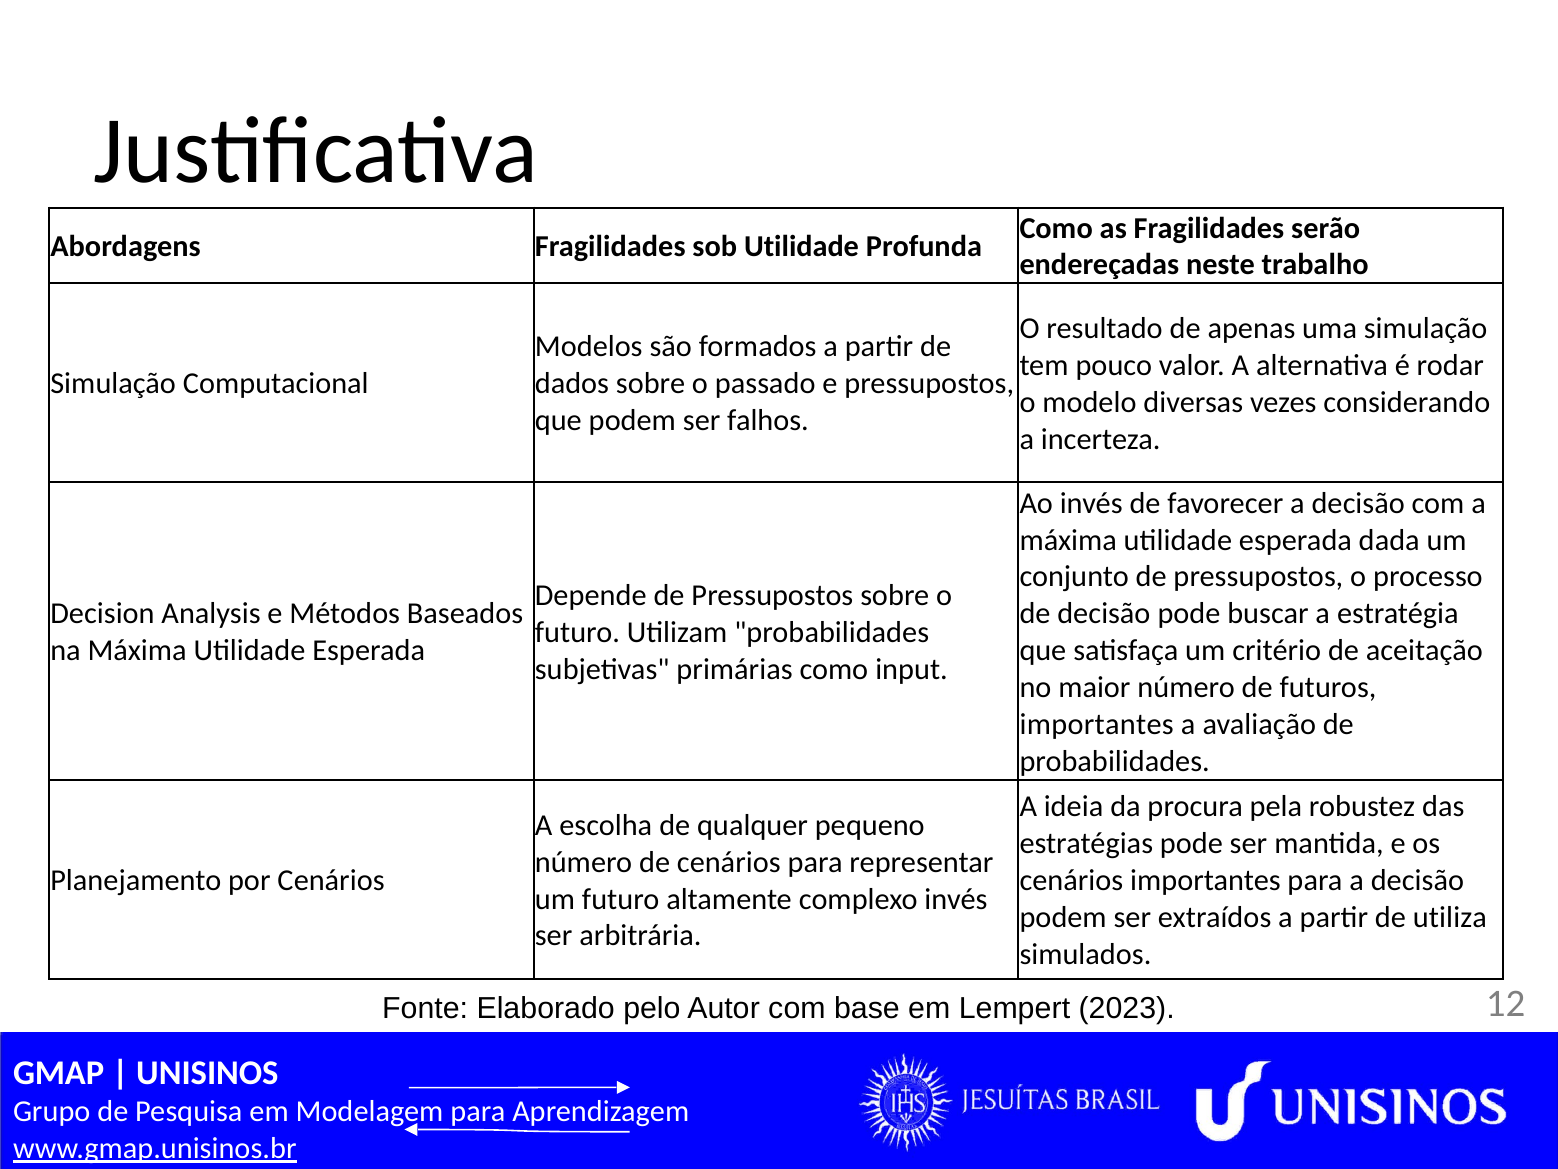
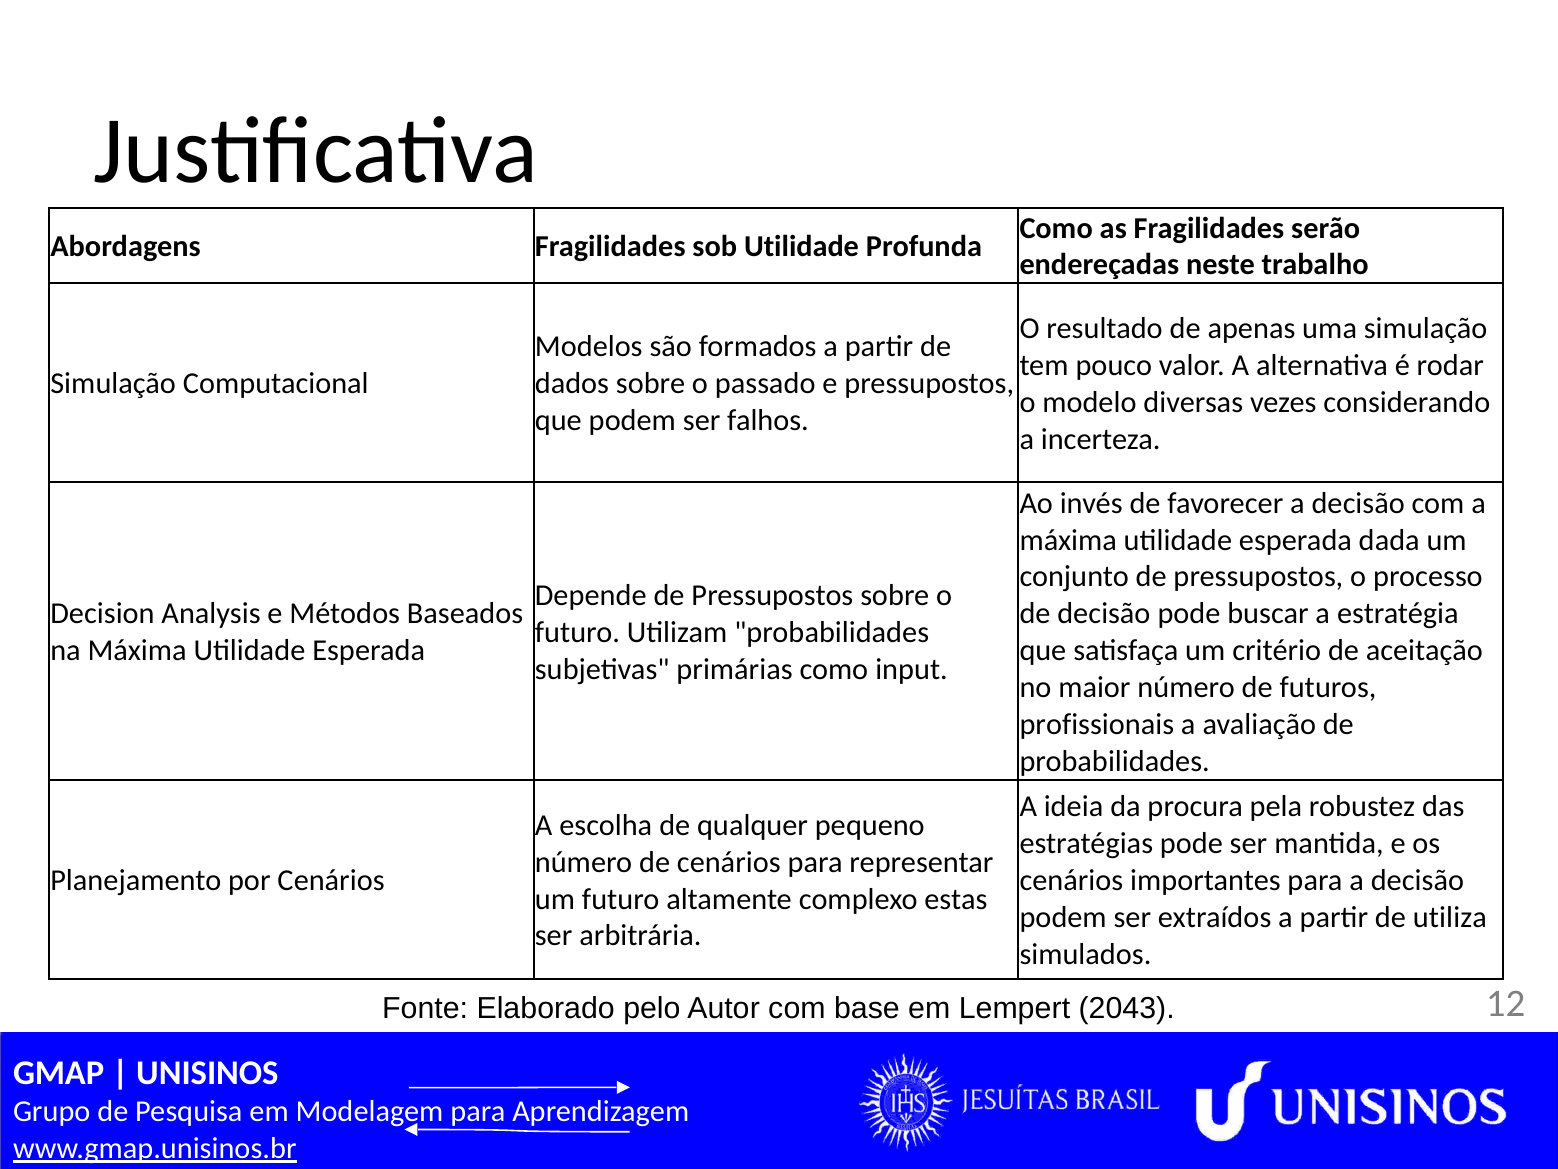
importantes at (1097, 724): importantes -> profissionais
complexo invés: invés -> estas
2023: 2023 -> 2043
